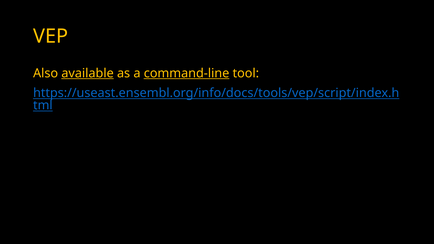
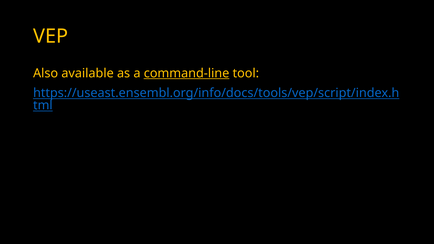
available underline: present -> none
